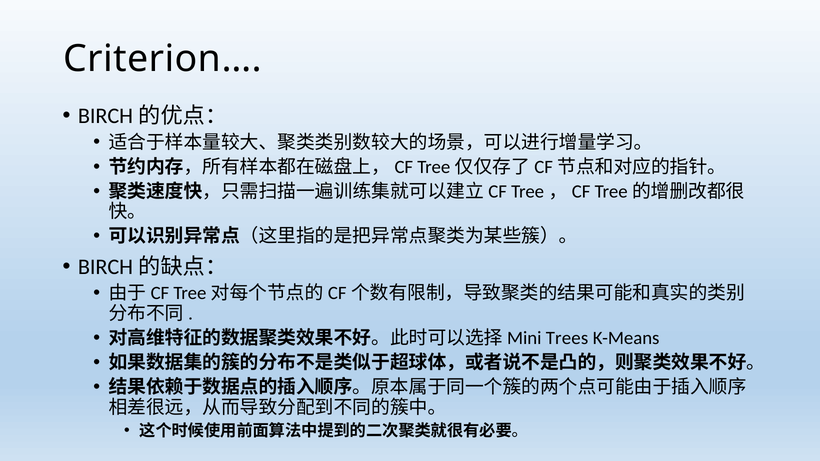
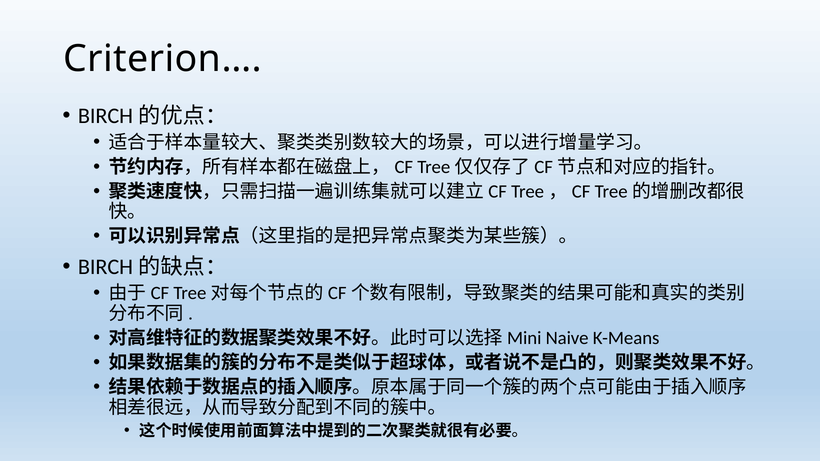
Trees: Trees -> Naive
